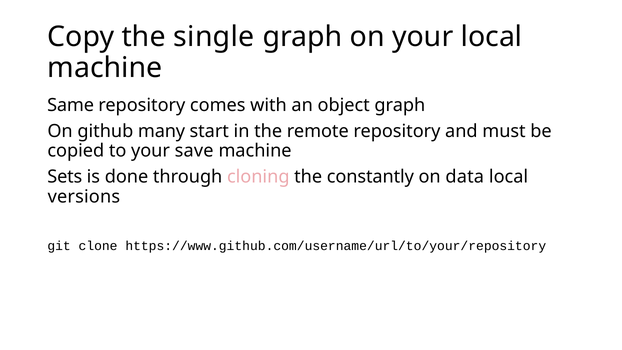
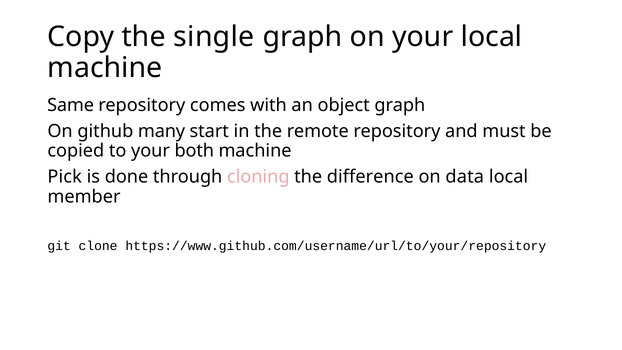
save: save -> both
Sets: Sets -> Pick
constantly: constantly -> difference
versions: versions -> member
